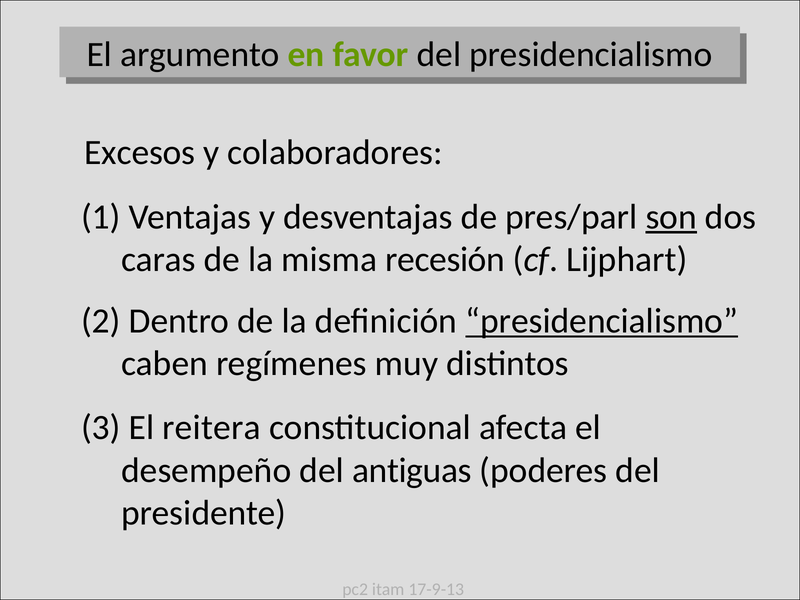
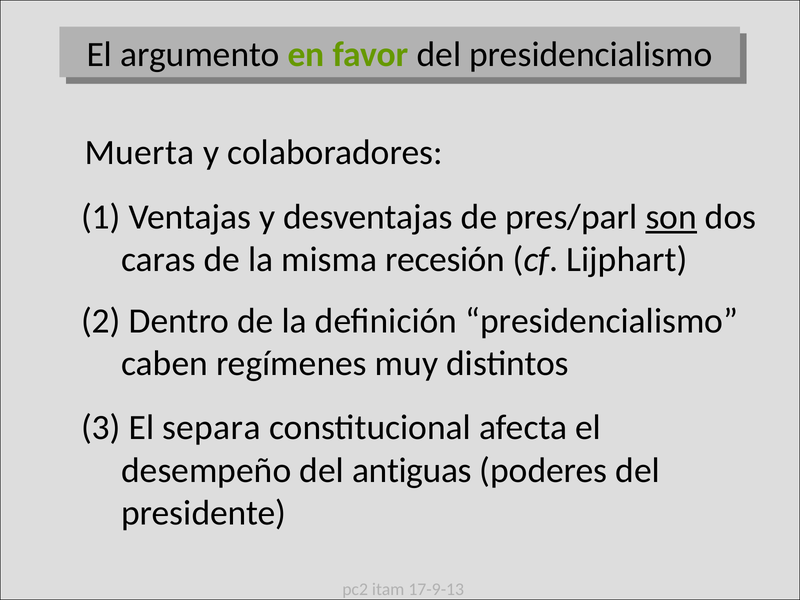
Excesos: Excesos -> Muerta
presidencialismo at (602, 321) underline: present -> none
reitera: reitera -> separa
